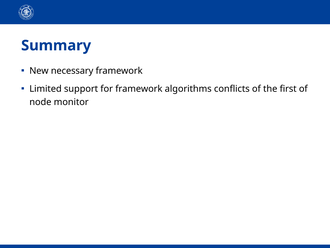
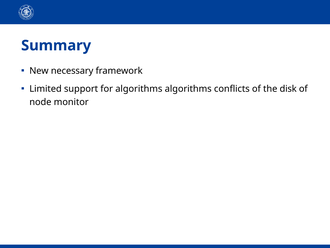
for framework: framework -> algorithms
first: first -> disk
